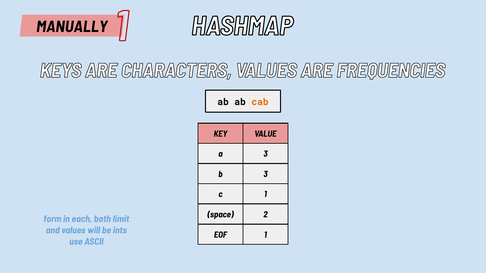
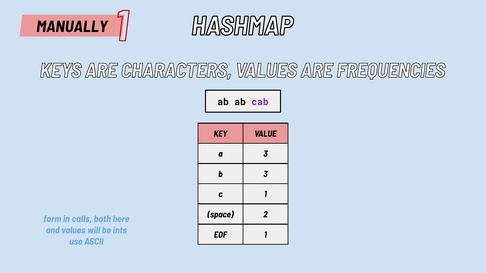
cab colour: orange -> purple
each: each -> calls
limit: limit -> here
